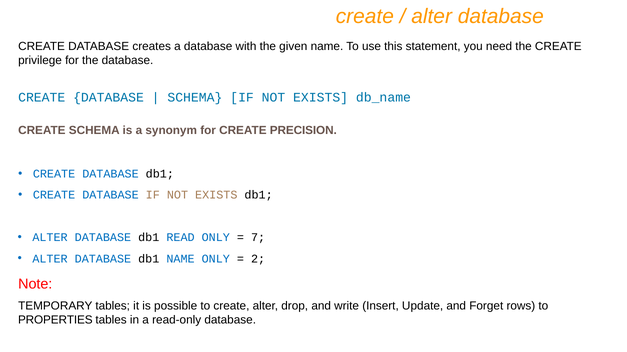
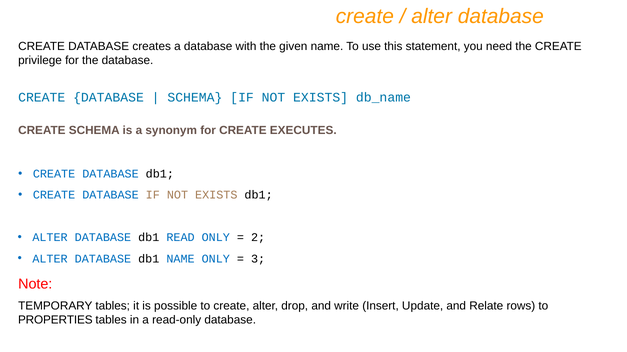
PRECISION: PRECISION -> EXECUTES
7: 7 -> 2
2: 2 -> 3
Forget: Forget -> Relate
